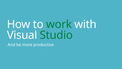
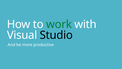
Studio colour: green -> black
